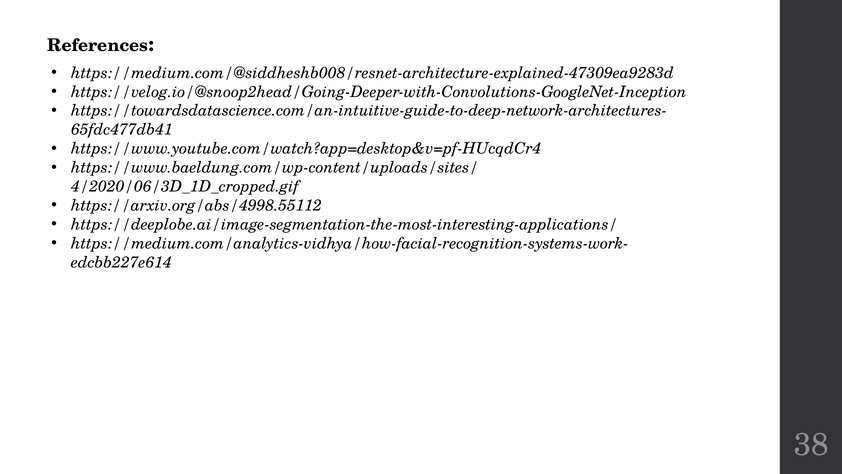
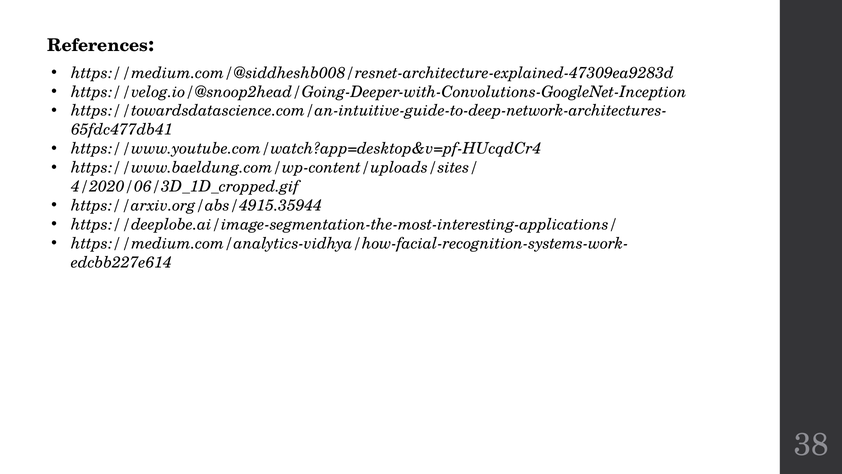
https://arxiv.org/abs/4998.55112: https://arxiv.org/abs/4998.55112 -> https://arxiv.org/abs/4915.35944
